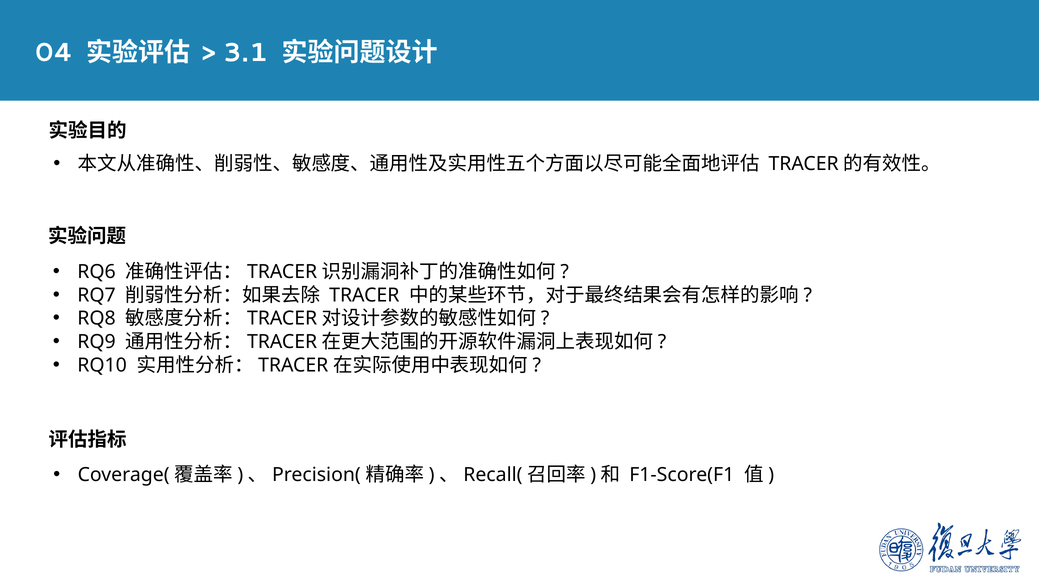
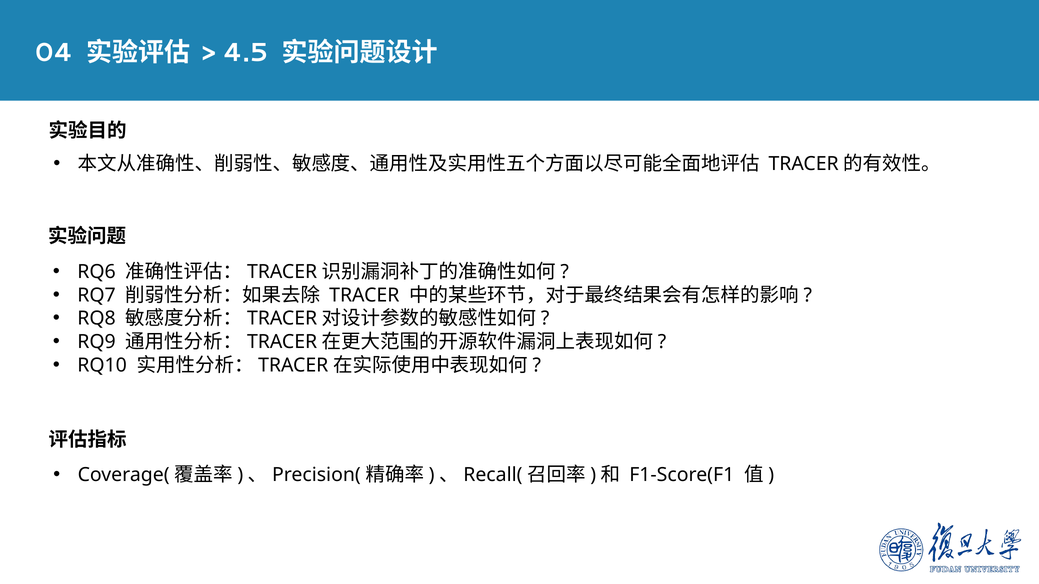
3.1: 3.1 -> 4.5
